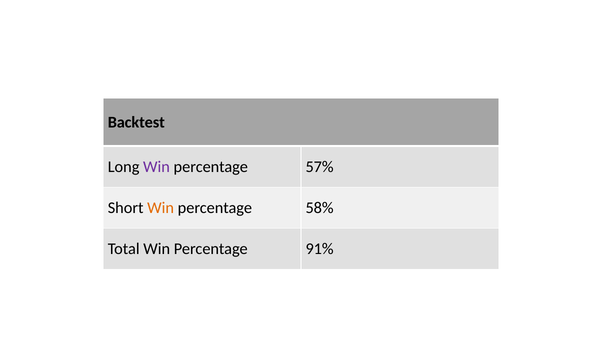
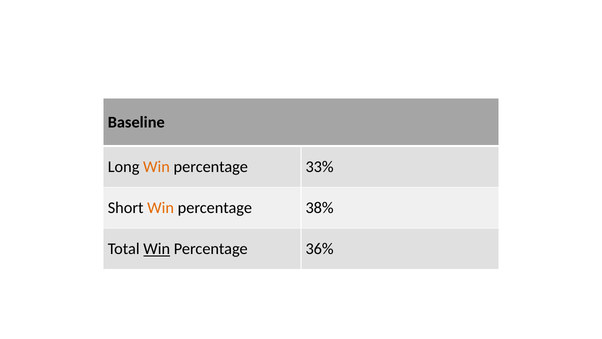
Backtest: Backtest -> Baseline
Win at (157, 167) colour: purple -> orange
57%: 57% -> 33%
58%: 58% -> 38%
Win at (157, 249) underline: none -> present
91%: 91% -> 36%
